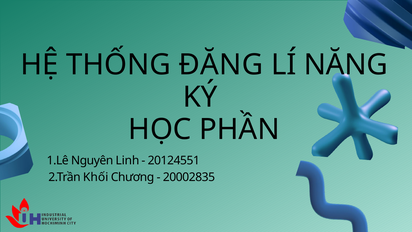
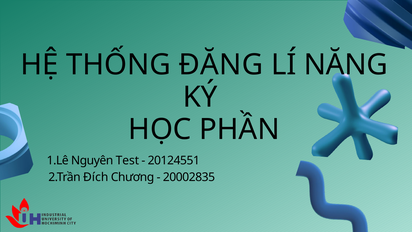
Linh: Linh -> Test
Khối: Khối -> Đích
